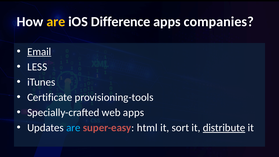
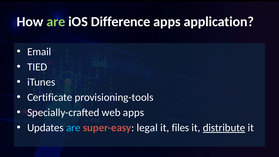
are at (56, 22) colour: yellow -> light green
companies: companies -> application
Email underline: present -> none
LESS: LESS -> TIED
html: html -> legal
sort: sort -> files
